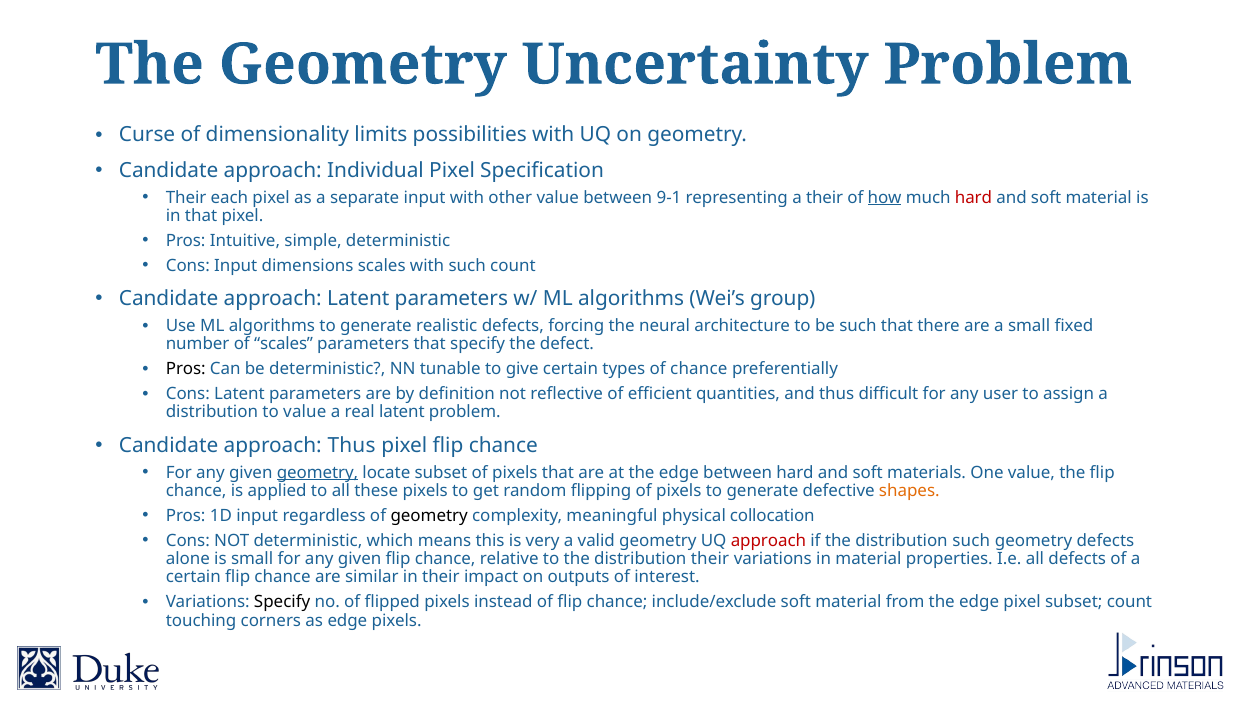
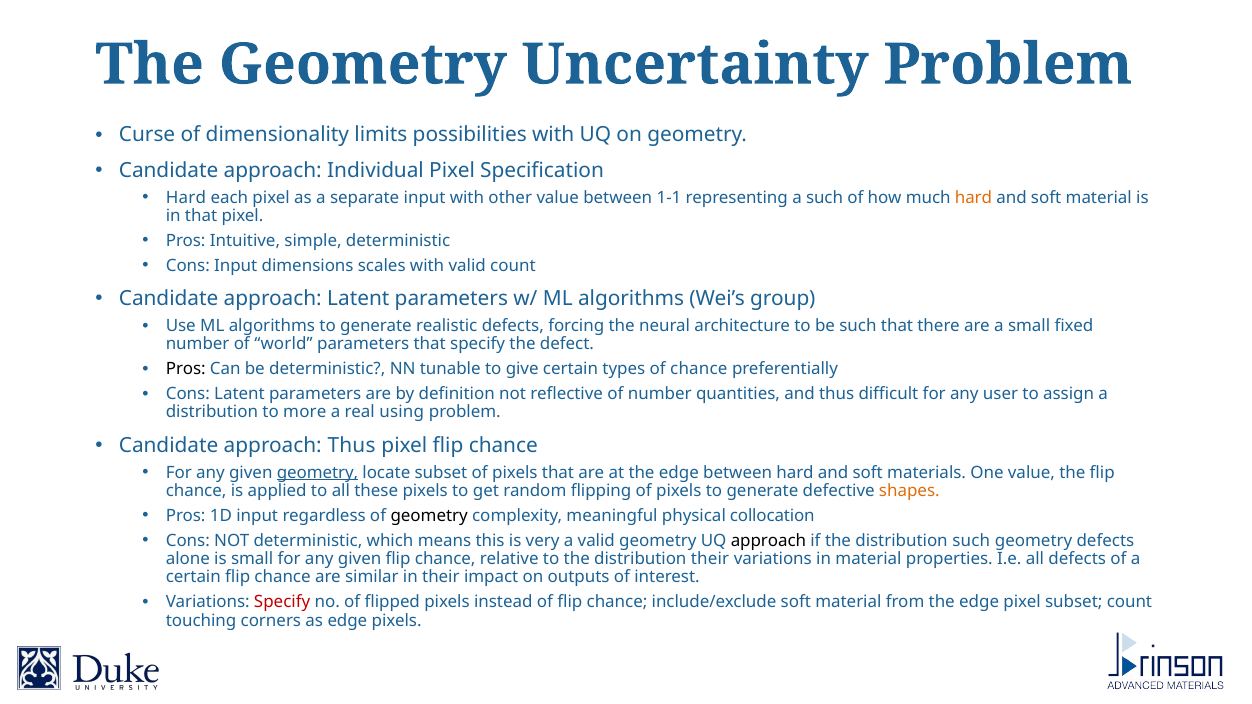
Their at (186, 198): Their -> Hard
9-1: 9-1 -> 1-1
a their: their -> such
how underline: present -> none
hard at (974, 198) colour: red -> orange
with such: such -> valid
of scales: scales -> world
of efficient: efficient -> number
to value: value -> more
real latent: latent -> using
approach at (768, 541) colour: red -> black
Specify at (282, 602) colour: black -> red
